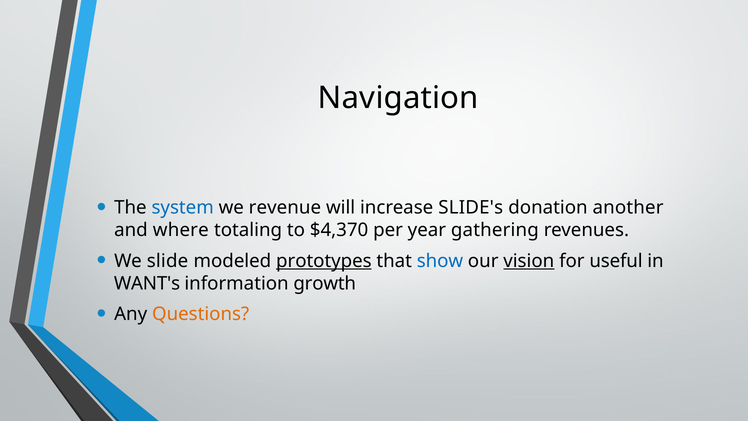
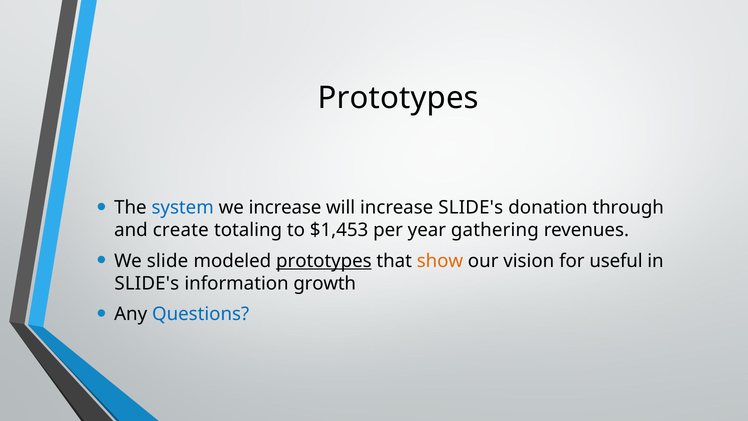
Navigation at (398, 98): Navigation -> Prototypes
we revenue: revenue -> increase
another: another -> through
where: where -> create
$4,370: $4,370 -> $1,453
show colour: blue -> orange
vision underline: present -> none
WANT's at (147, 283): WANT's -> SLIDE's
Questions colour: orange -> blue
